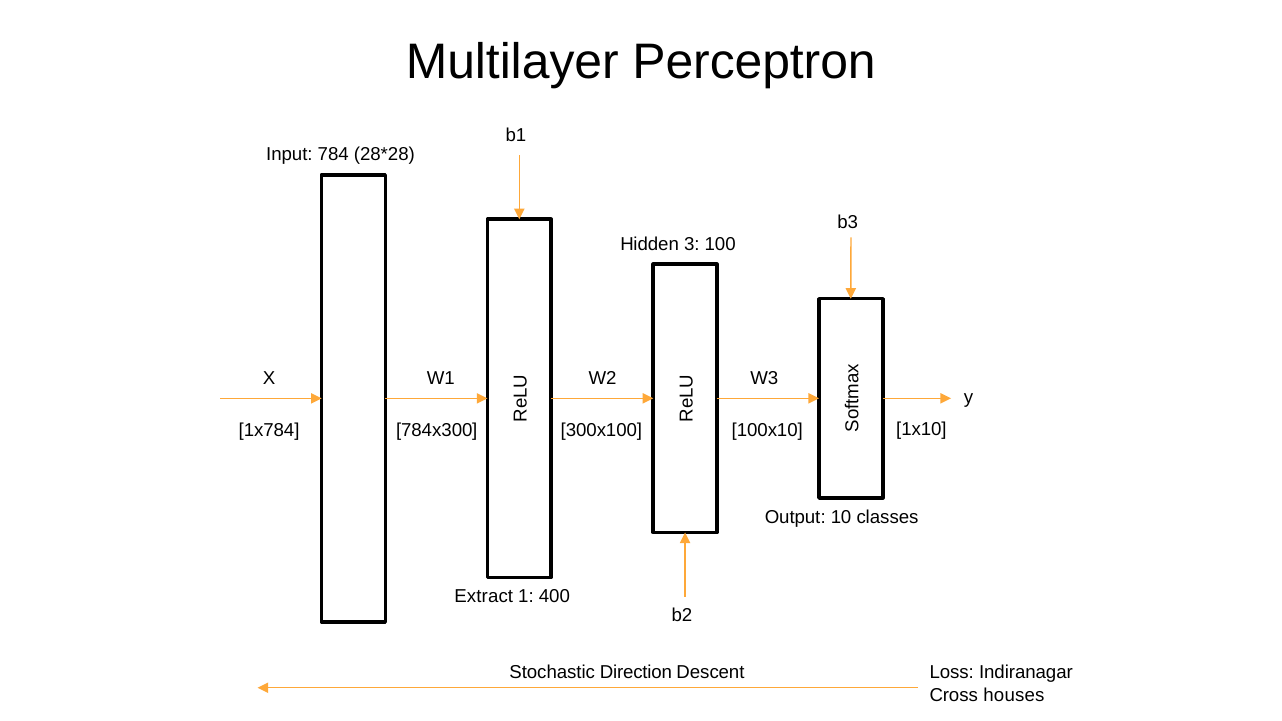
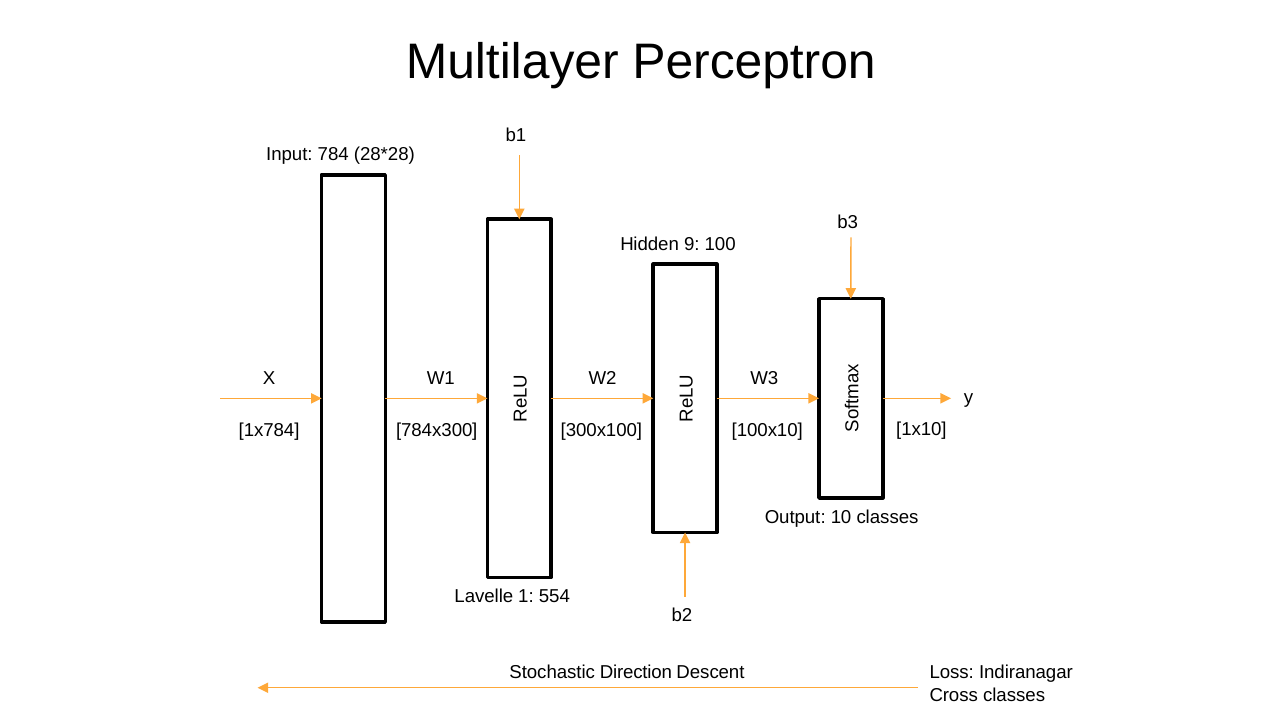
3: 3 -> 9
Extract: Extract -> Lavelle
400: 400 -> 554
Cross houses: houses -> classes
